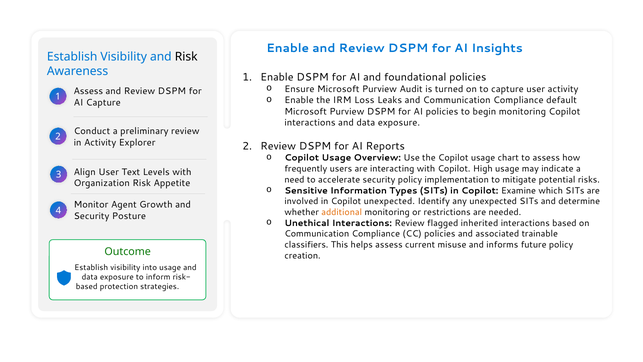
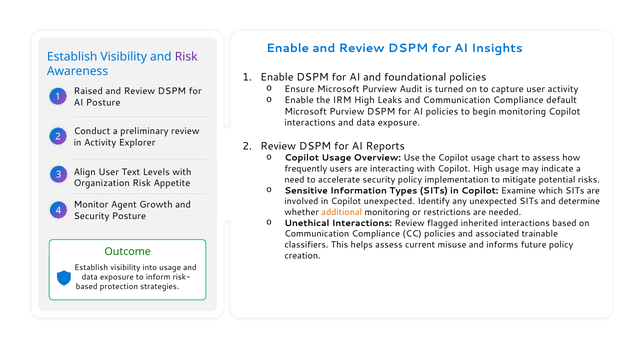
Risk at (186, 57) colour: black -> purple
Assess at (88, 91): Assess -> Raised
IRM Loss: Loss -> High
AI Capture: Capture -> Posture
